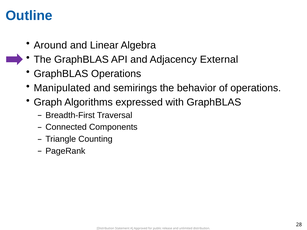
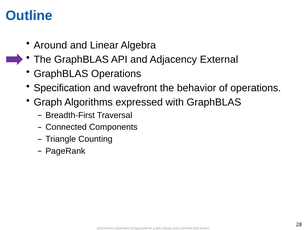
Manipulated: Manipulated -> Specification
semirings: semirings -> wavefront
